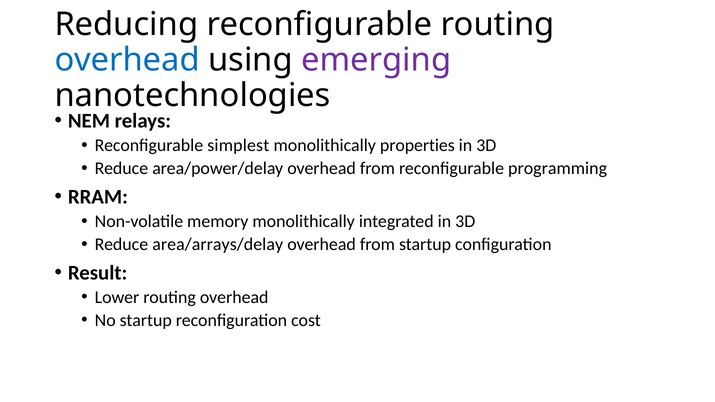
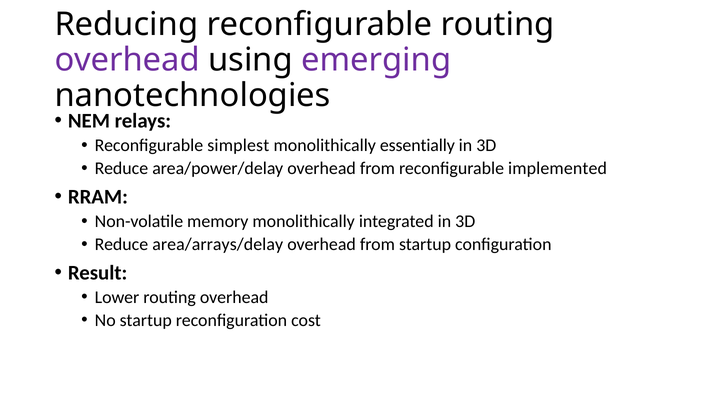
overhead at (127, 60) colour: blue -> purple
properties: properties -> essentially
programming: programming -> implemented
